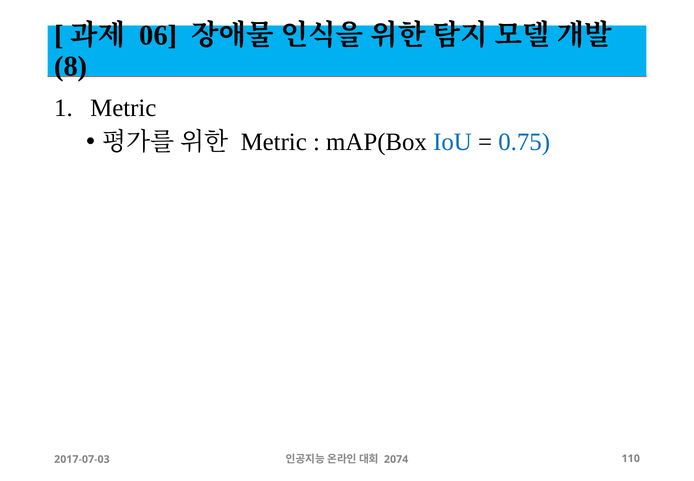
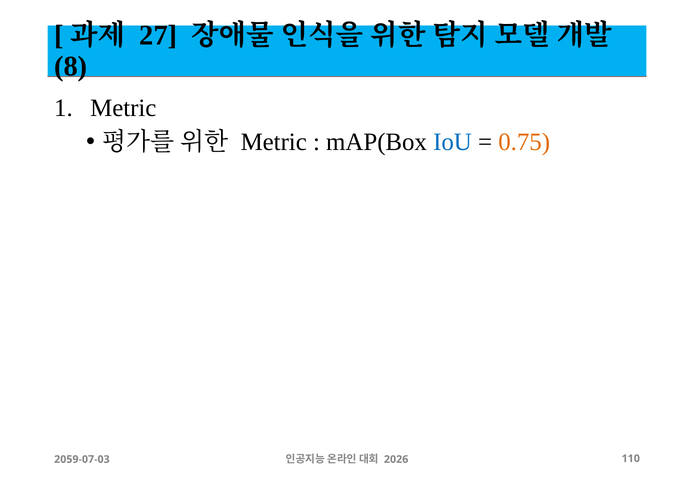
06: 06 -> 27
0.75 colour: blue -> orange
2017-07-03: 2017-07-03 -> 2059-07-03
2074: 2074 -> 2026
